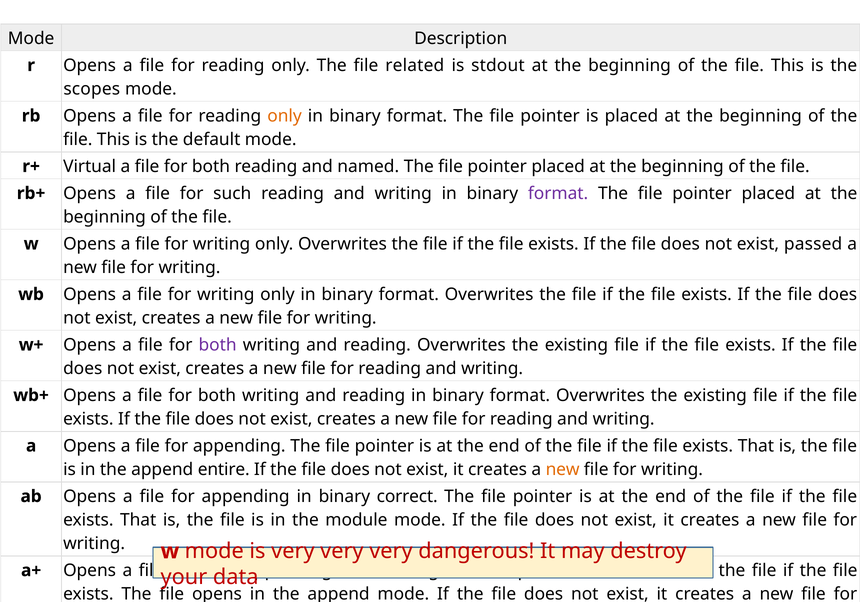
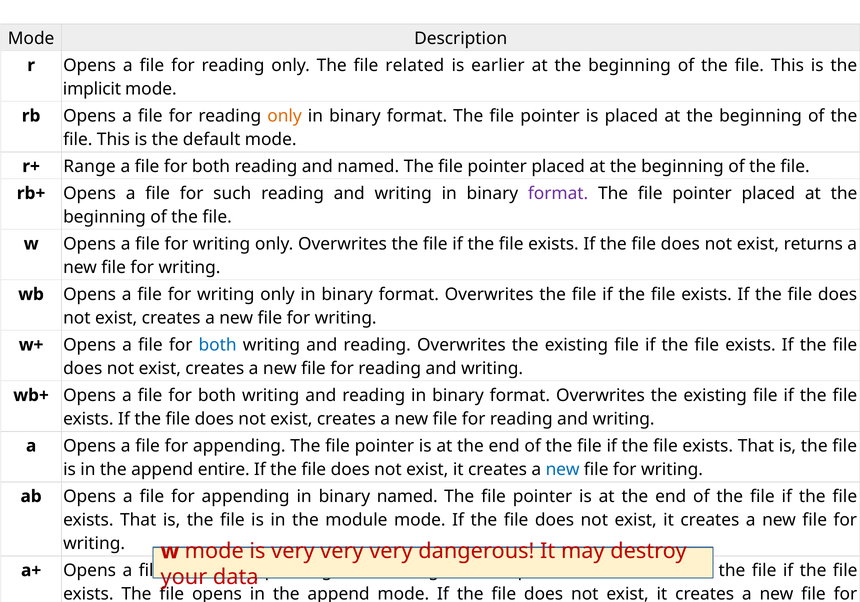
stdout: stdout -> earlier
scopes: scopes -> implicit
Virtual: Virtual -> Range
passed: passed -> returns
both at (218, 345) colour: purple -> blue
new at (563, 469) colour: orange -> blue
binary correct: correct -> named
